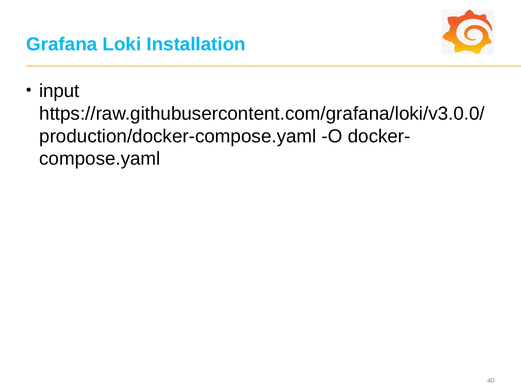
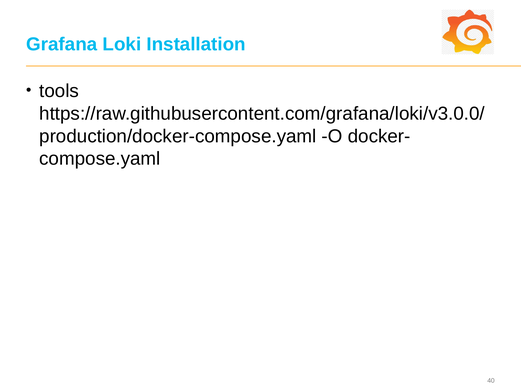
input: input -> tools
